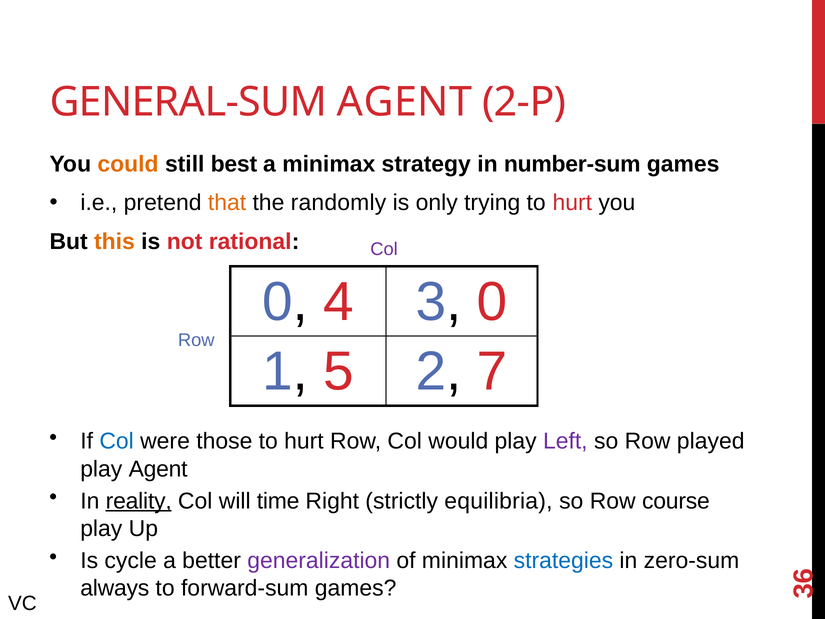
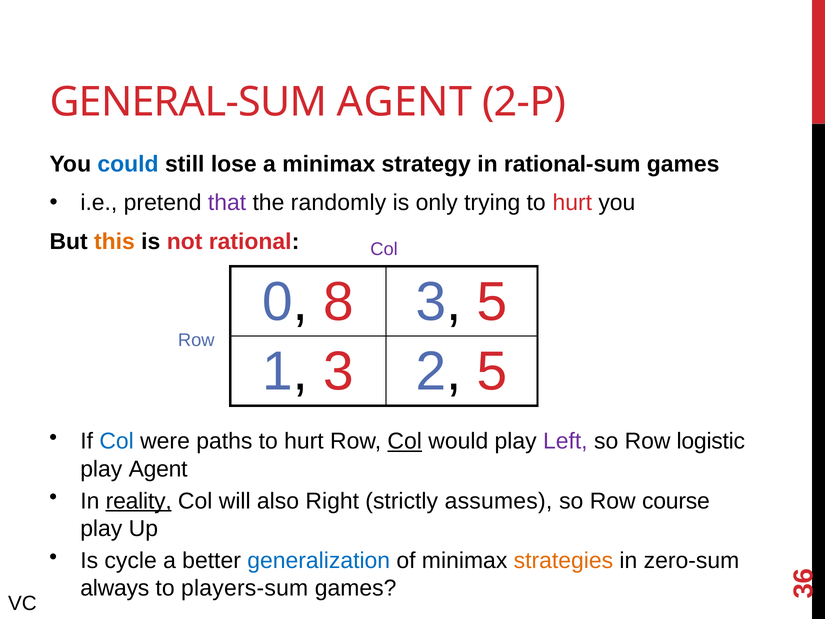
could colour: orange -> blue
best: best -> lose
number-sum: number-sum -> rational-sum
that colour: orange -> purple
4: 4 -> 8
3 0: 0 -> 5
1 5: 5 -> 3
2 7: 7 -> 5
those: those -> paths
Col at (405, 441) underline: none -> present
played: played -> logistic
time: time -> also
equilibria: equilibria -> assumes
generalization colour: purple -> blue
strategies colour: blue -> orange
forward-sum: forward-sum -> players-sum
